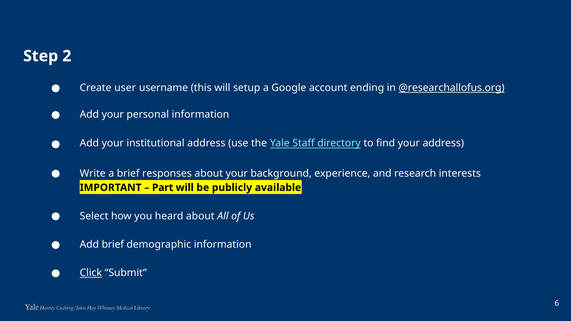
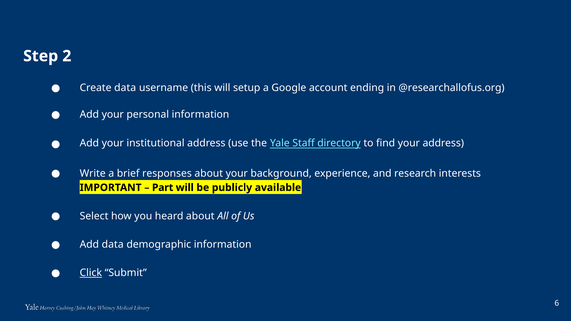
Create user: user -> data
@researchallofus.org underline: present -> none
Add brief: brief -> data
